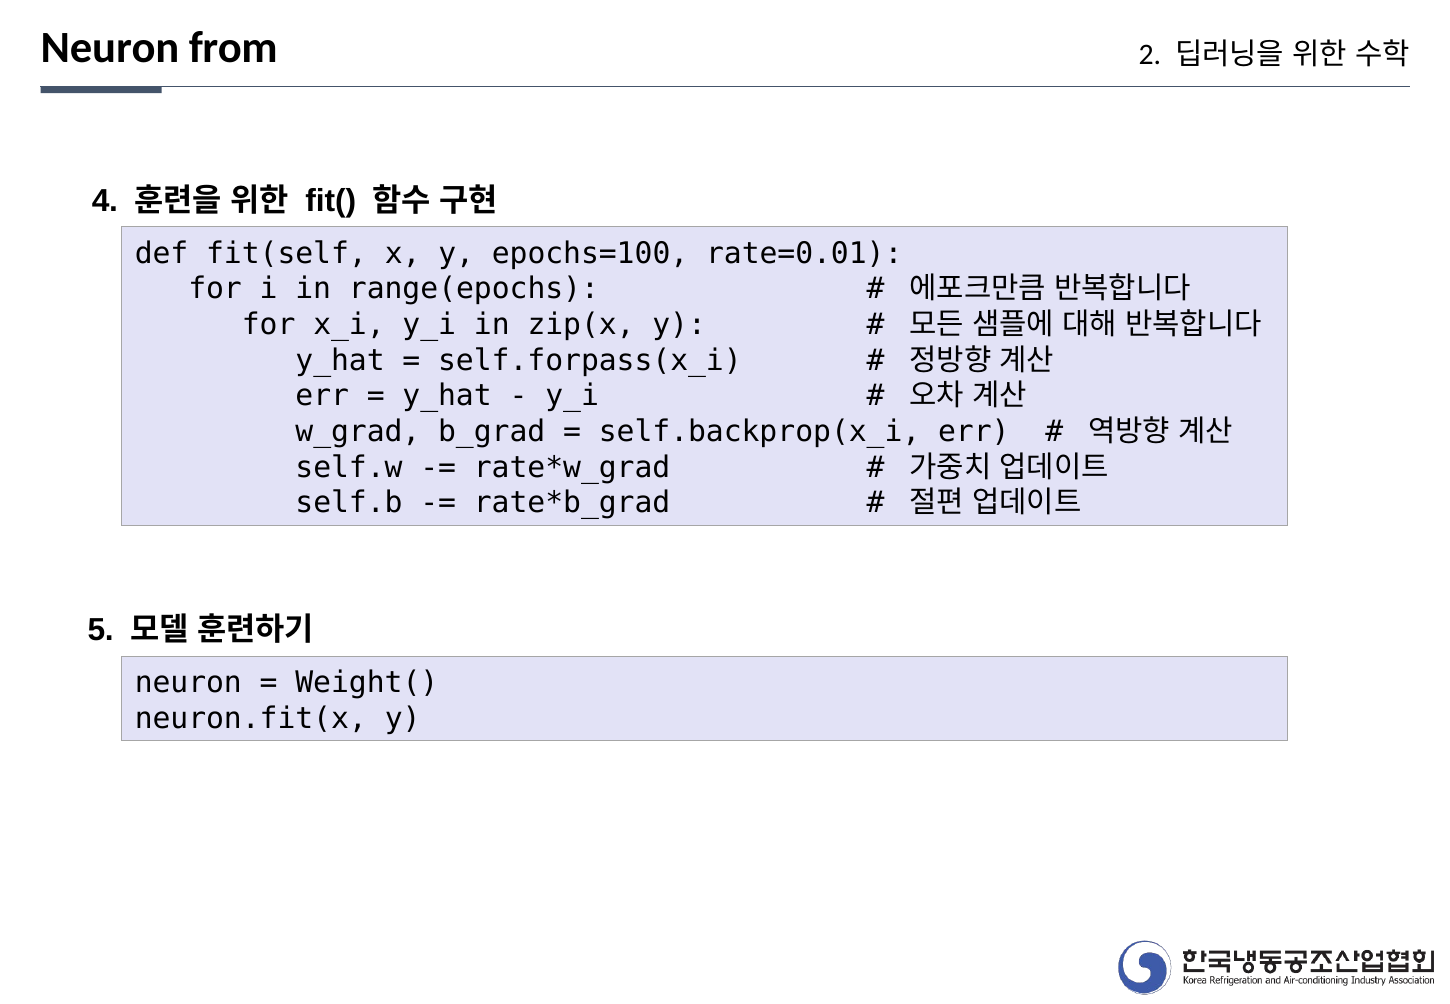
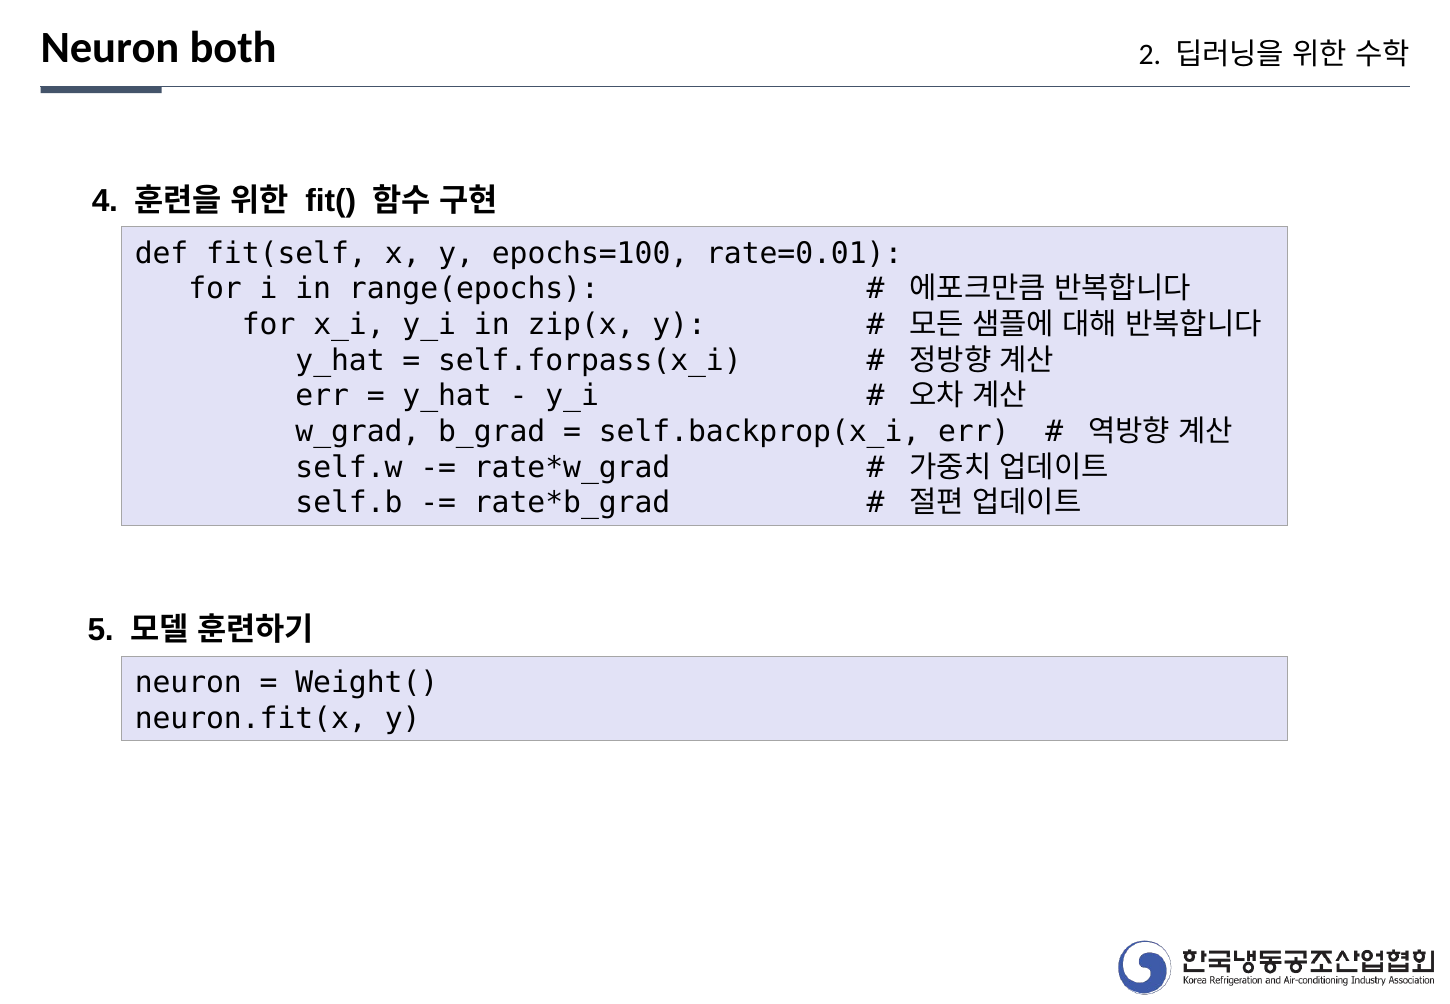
from: from -> both
